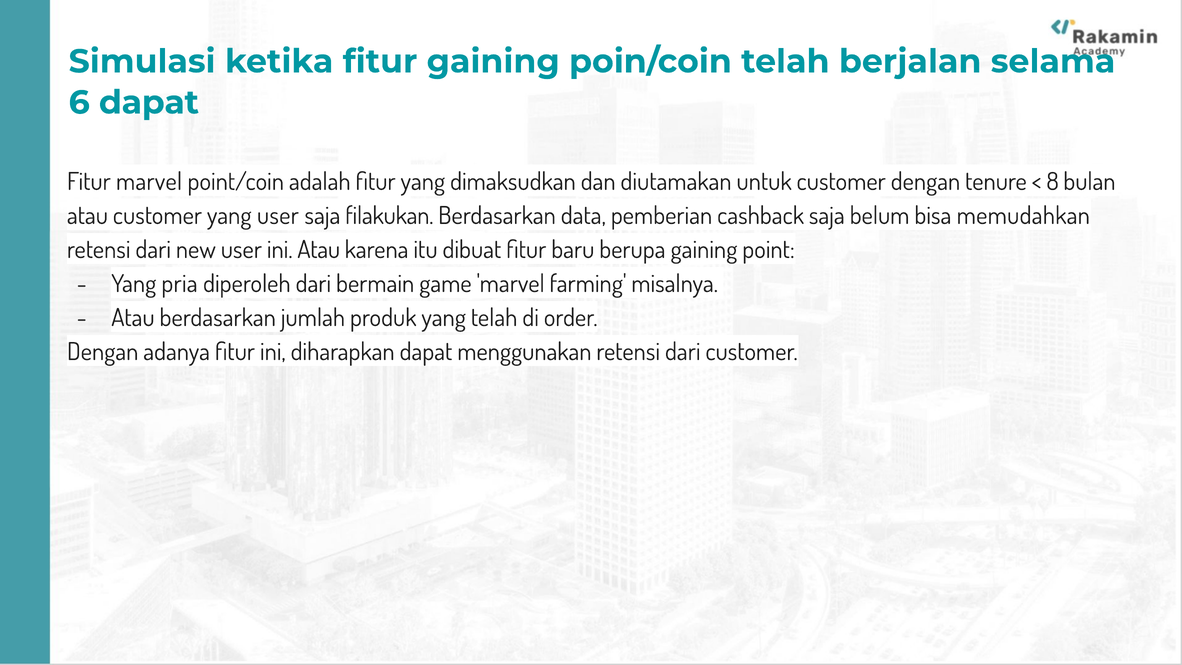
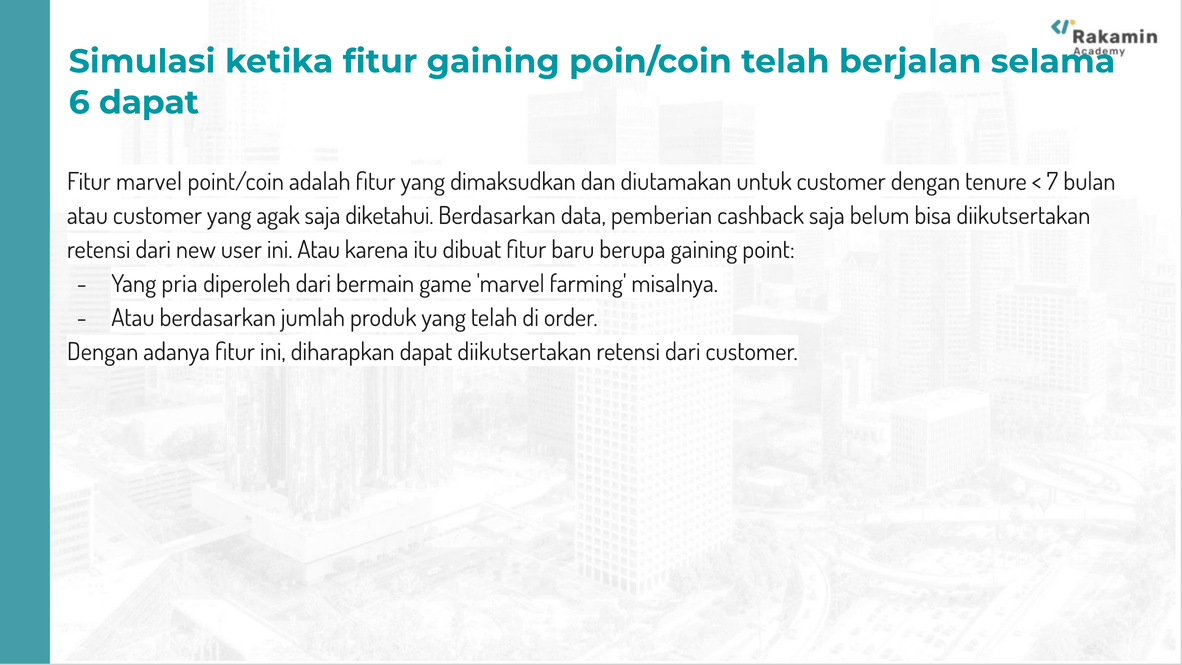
8: 8 -> 7
yang user: user -> agak
filakukan: filakukan -> diketahui
bisa memudahkan: memudahkan -> diikutsertakan
dapat menggunakan: menggunakan -> diikutsertakan
